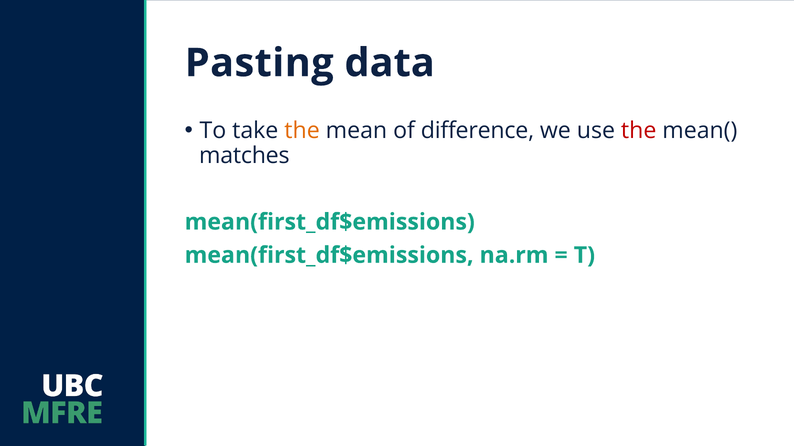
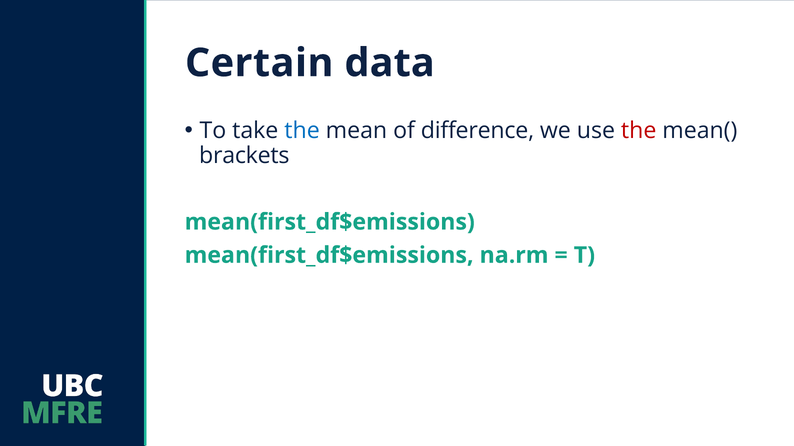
Pasting: Pasting -> Certain
the at (302, 131) colour: orange -> blue
matches: matches -> brackets
